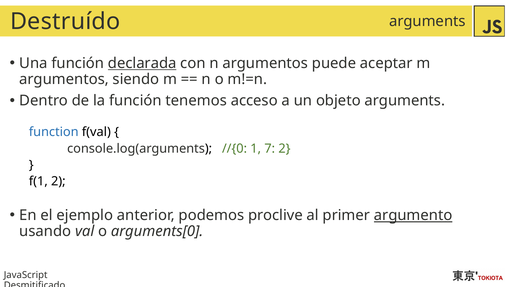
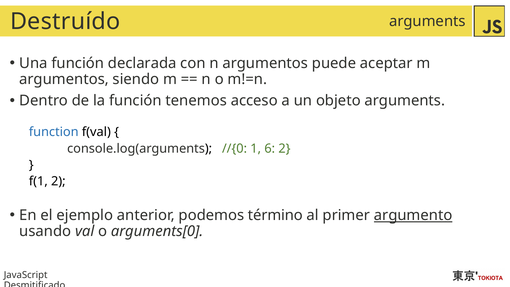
declarada underline: present -> none
7: 7 -> 6
proclive: proclive -> término
